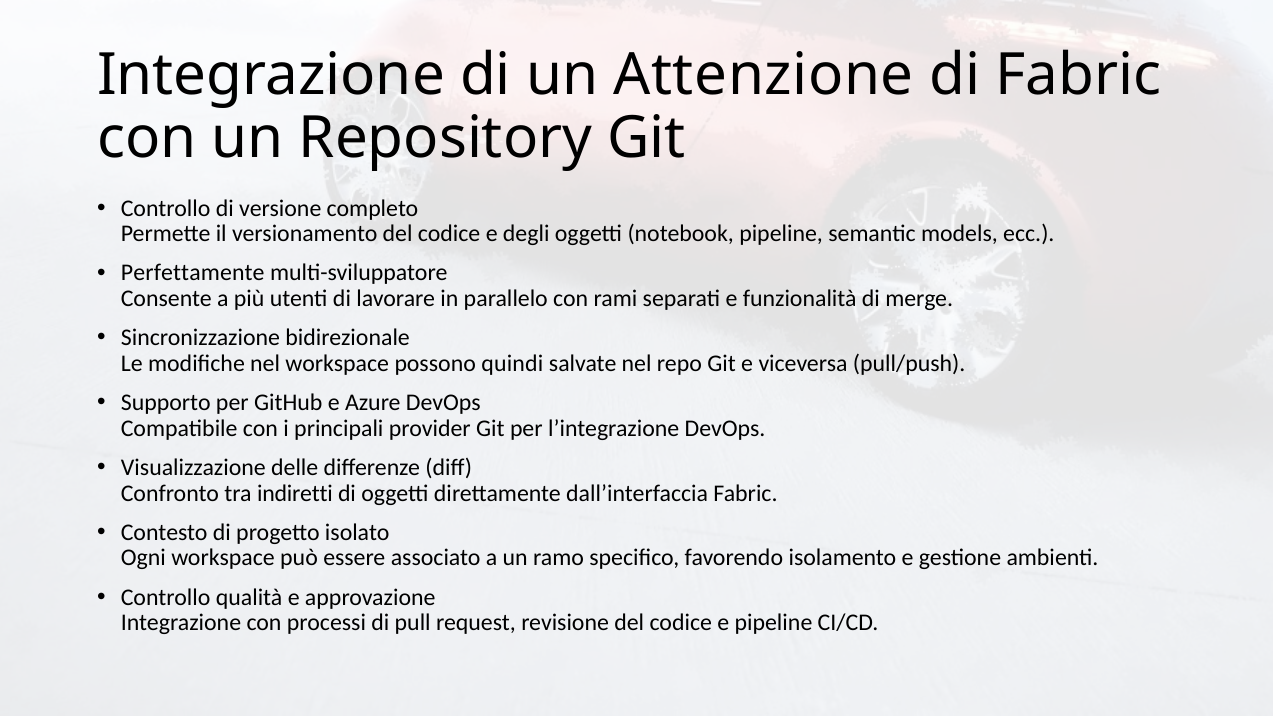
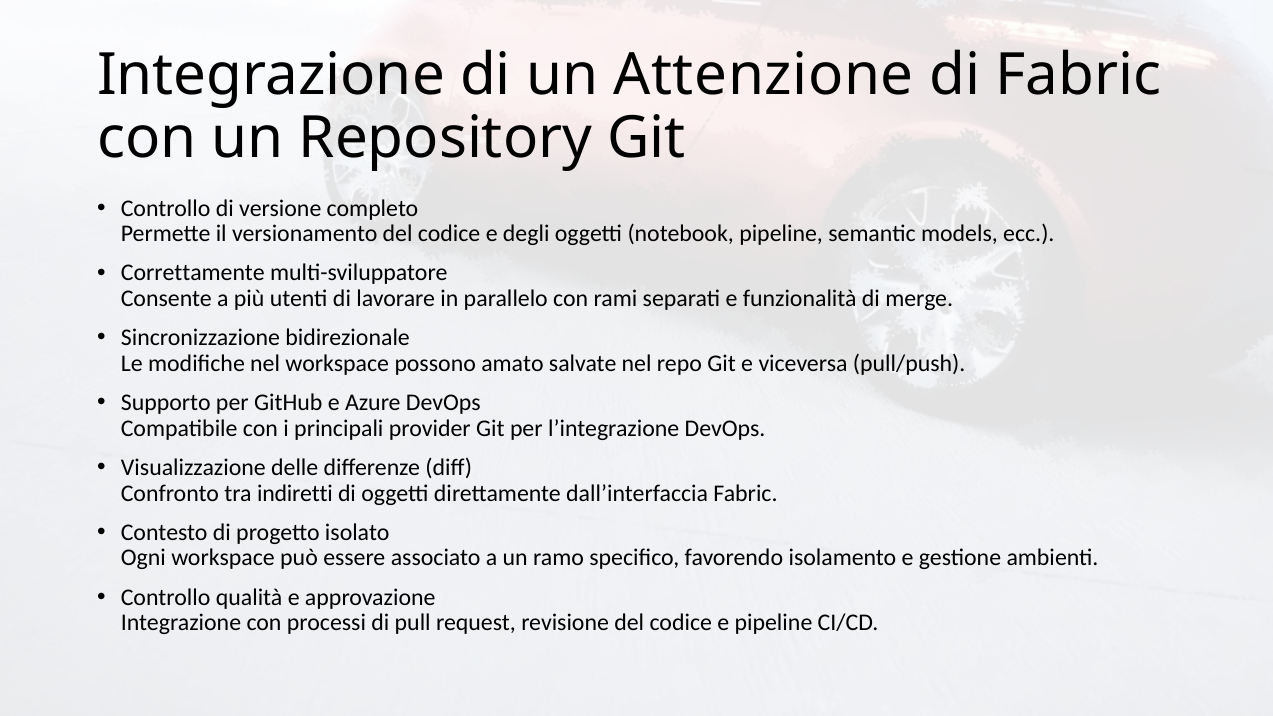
Perfettamente: Perfettamente -> Correttamente
quindi: quindi -> amato
